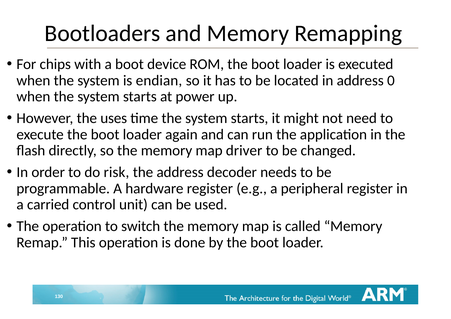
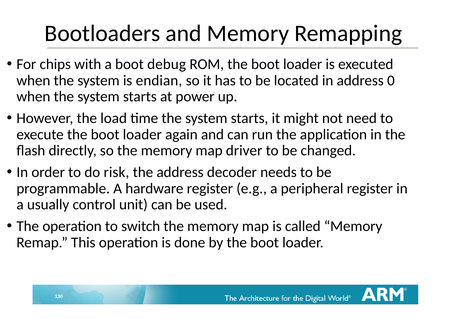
device: device -> debug
uses: uses -> load
carried: carried -> usually
